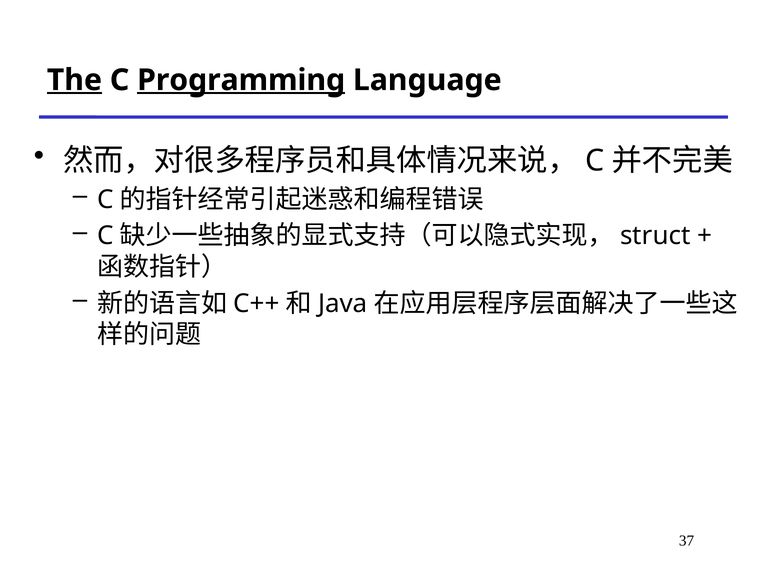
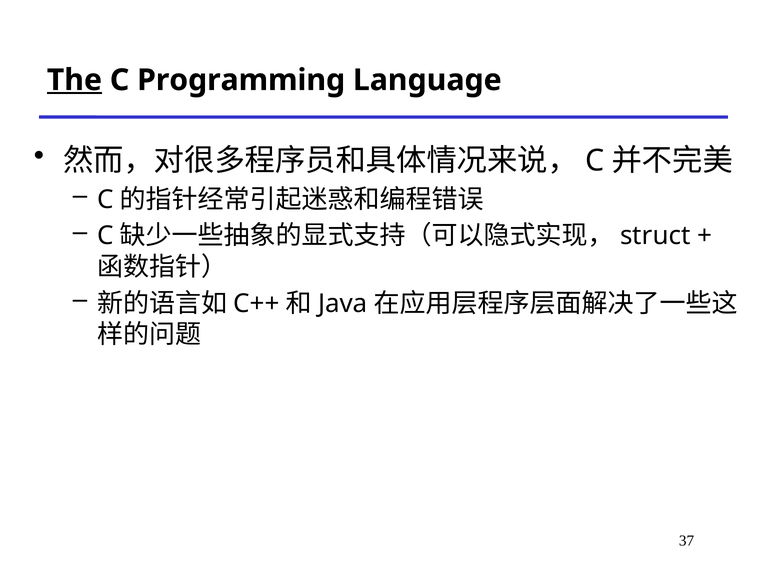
Programming underline: present -> none
